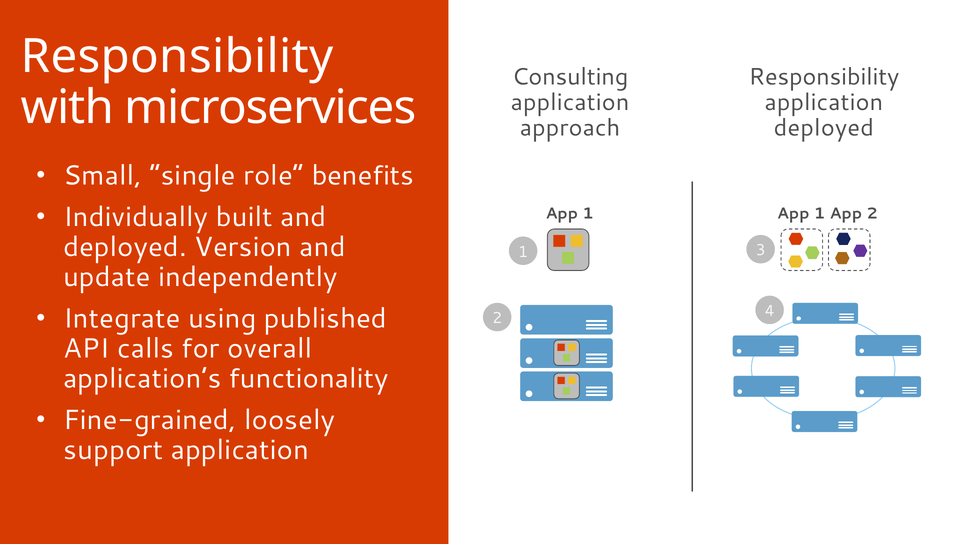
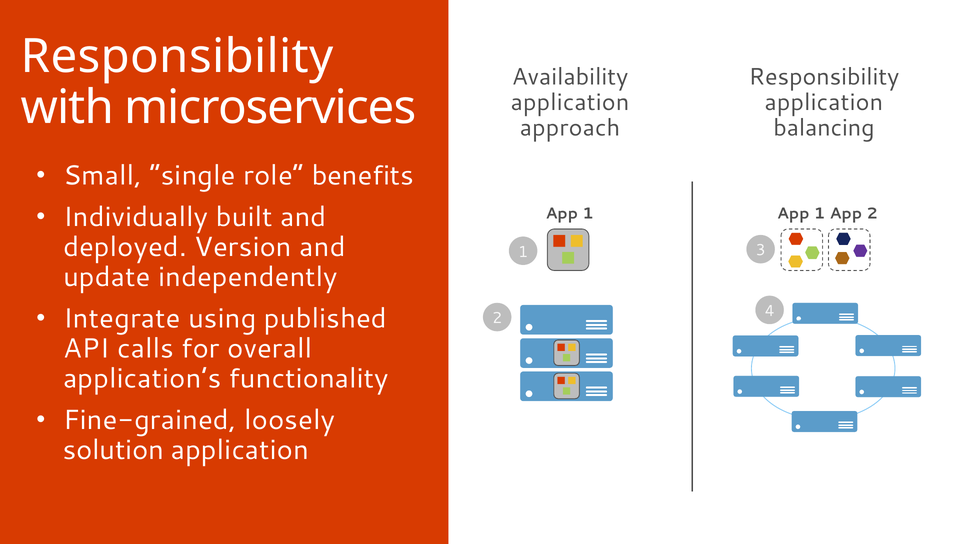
Consulting: Consulting -> Availability
deployed at (824, 128): deployed -> balancing
support: support -> solution
